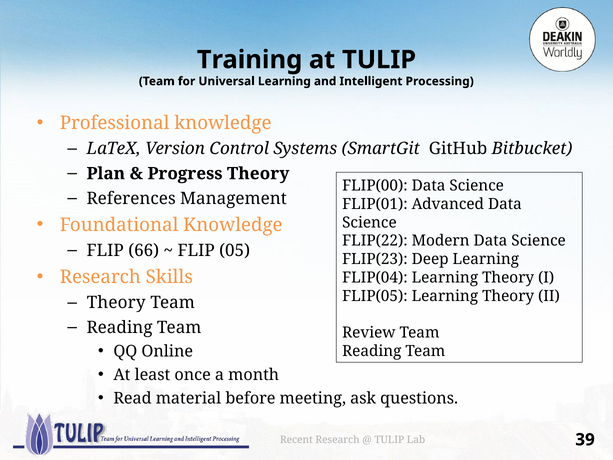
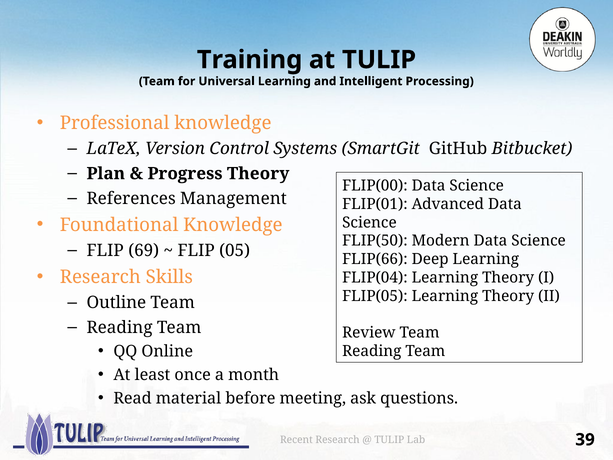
FLIP(22: FLIP(22 -> FLIP(50
66: 66 -> 69
FLIP(23: FLIP(23 -> FLIP(66
Theory at (116, 303): Theory -> Outline
